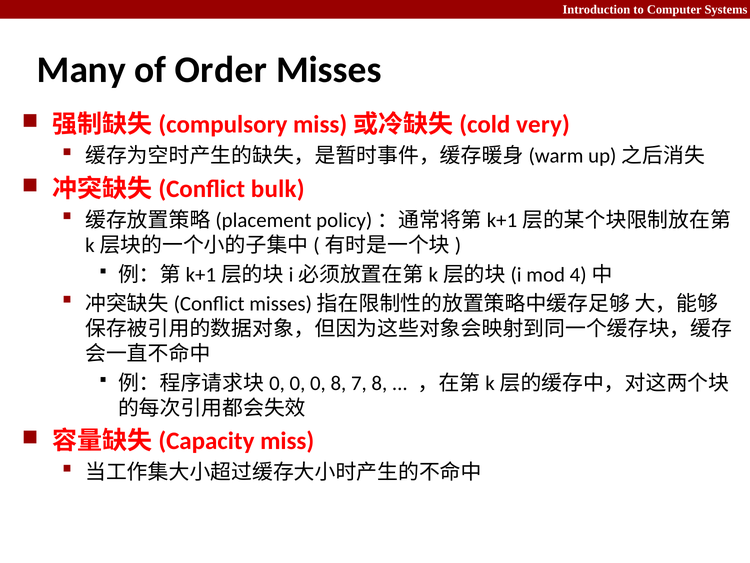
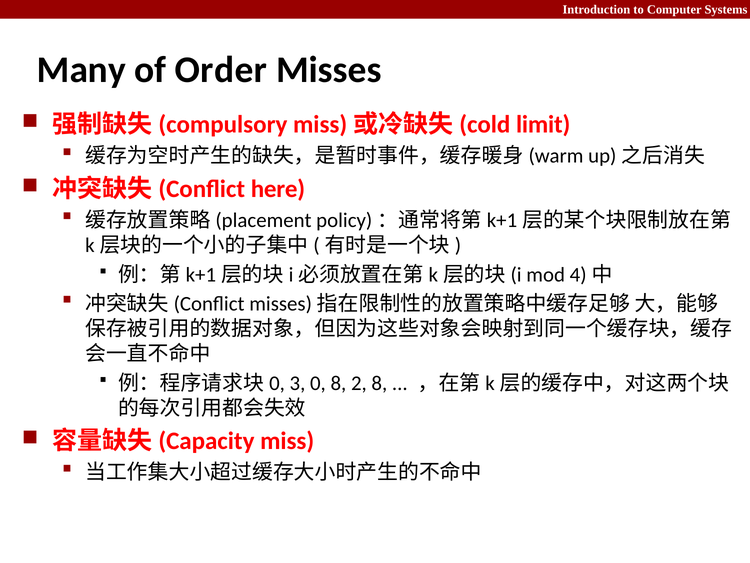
very: very -> limit
bulk: bulk -> here
0 at (297, 383): 0 -> 3
7: 7 -> 2
